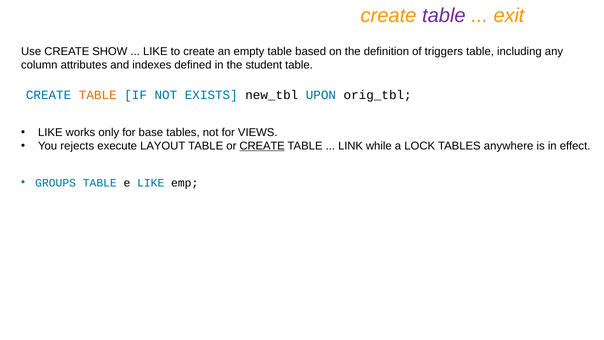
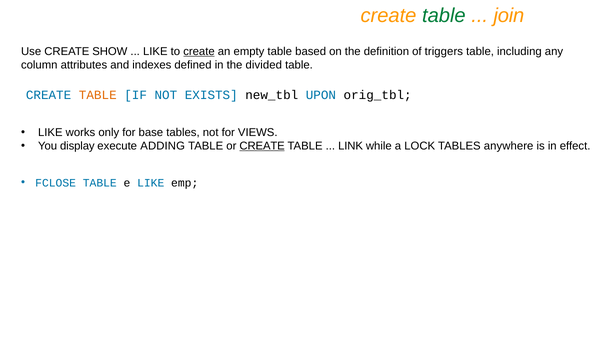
table at (444, 16) colour: purple -> green
exit: exit -> join
create at (199, 51) underline: none -> present
student: student -> divided
rejects: rejects -> display
LAYOUT: LAYOUT -> ADDING
GROUPS: GROUPS -> FCLOSE
